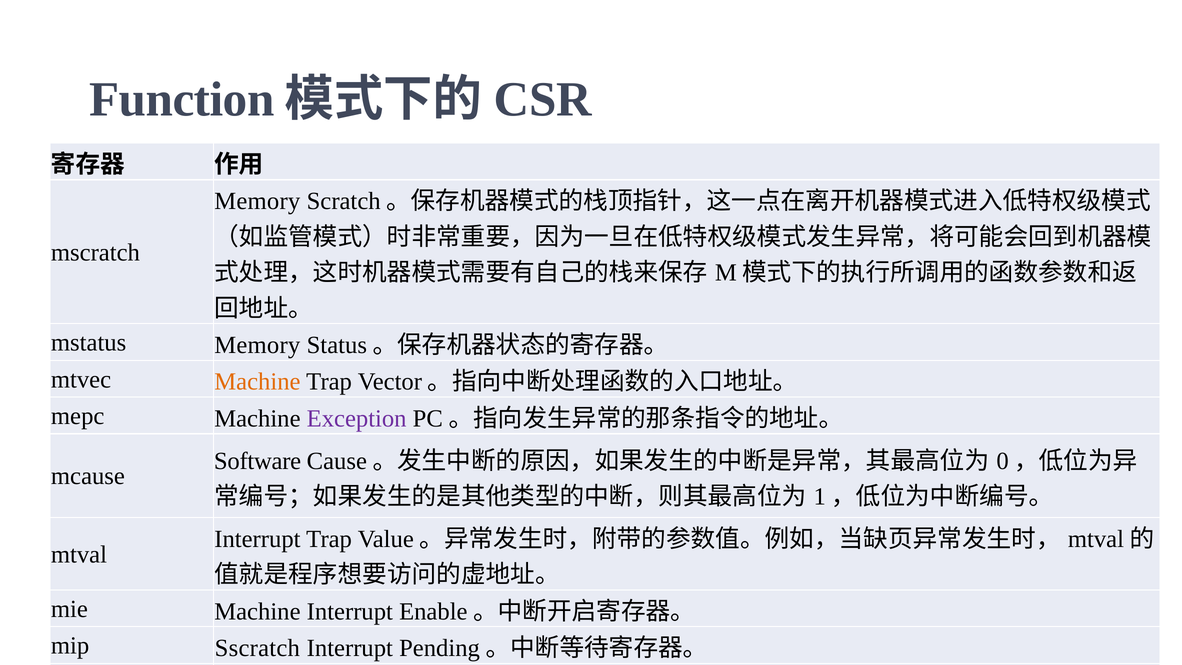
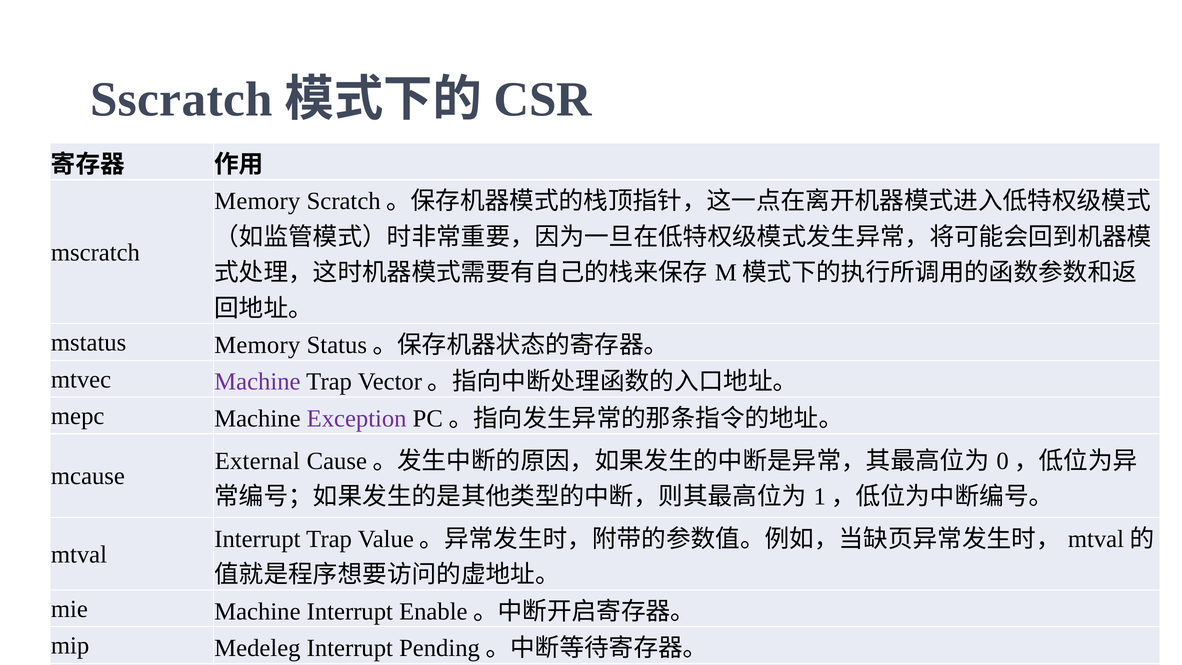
Function: Function -> Sscratch
Machine at (257, 382) colour: orange -> purple
Software: Software -> External
mip Sscratch: Sscratch -> Medeleg
